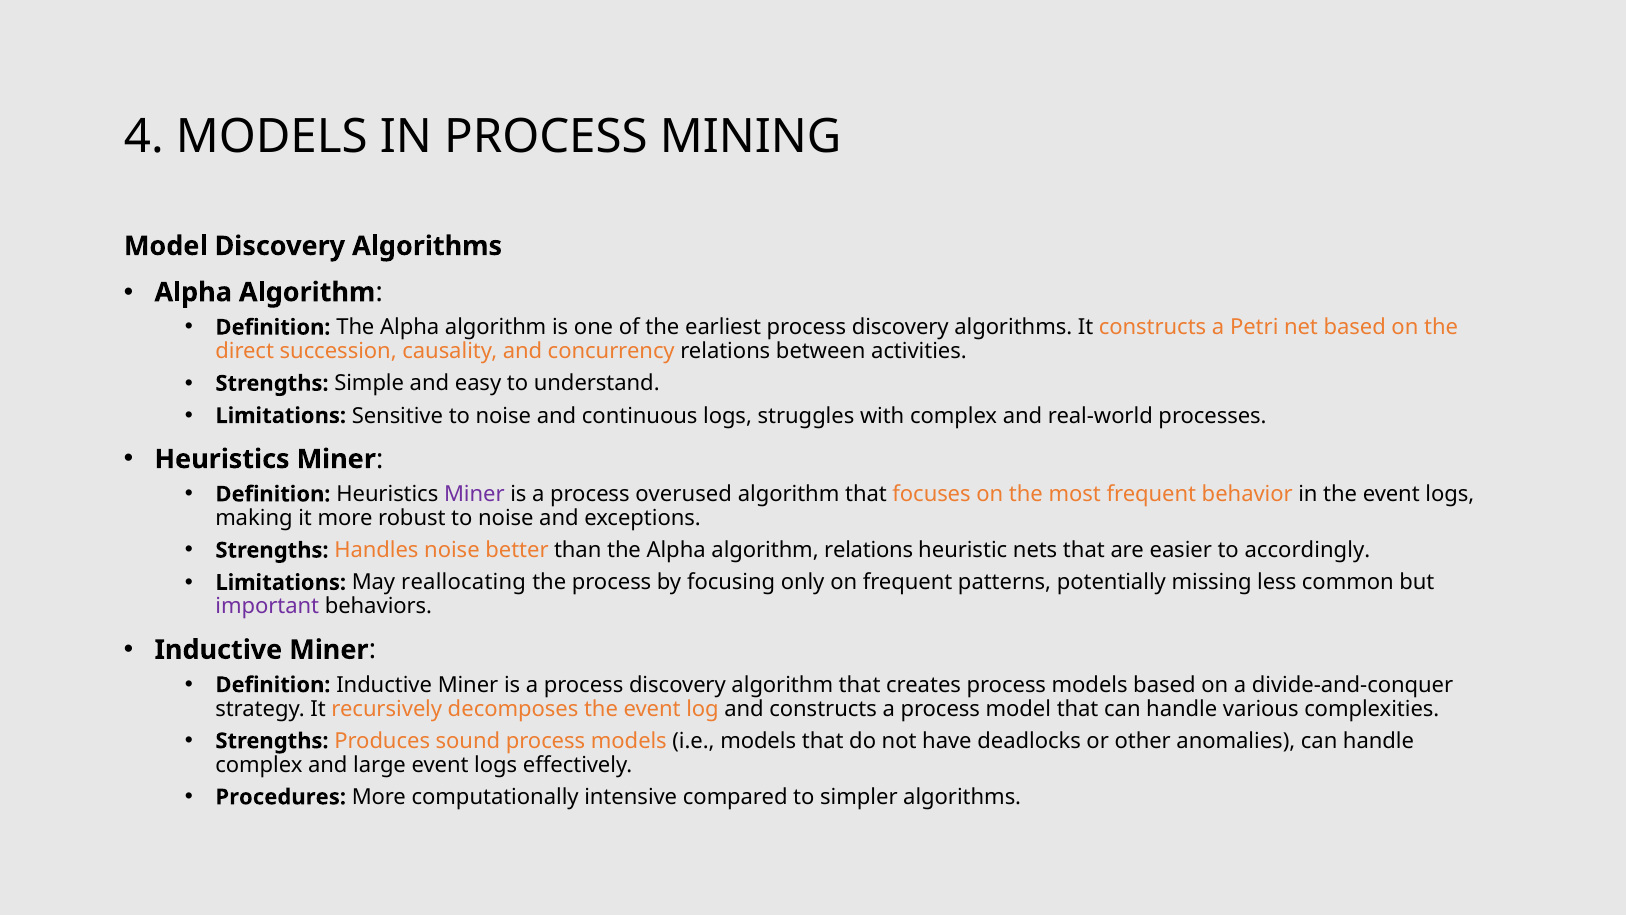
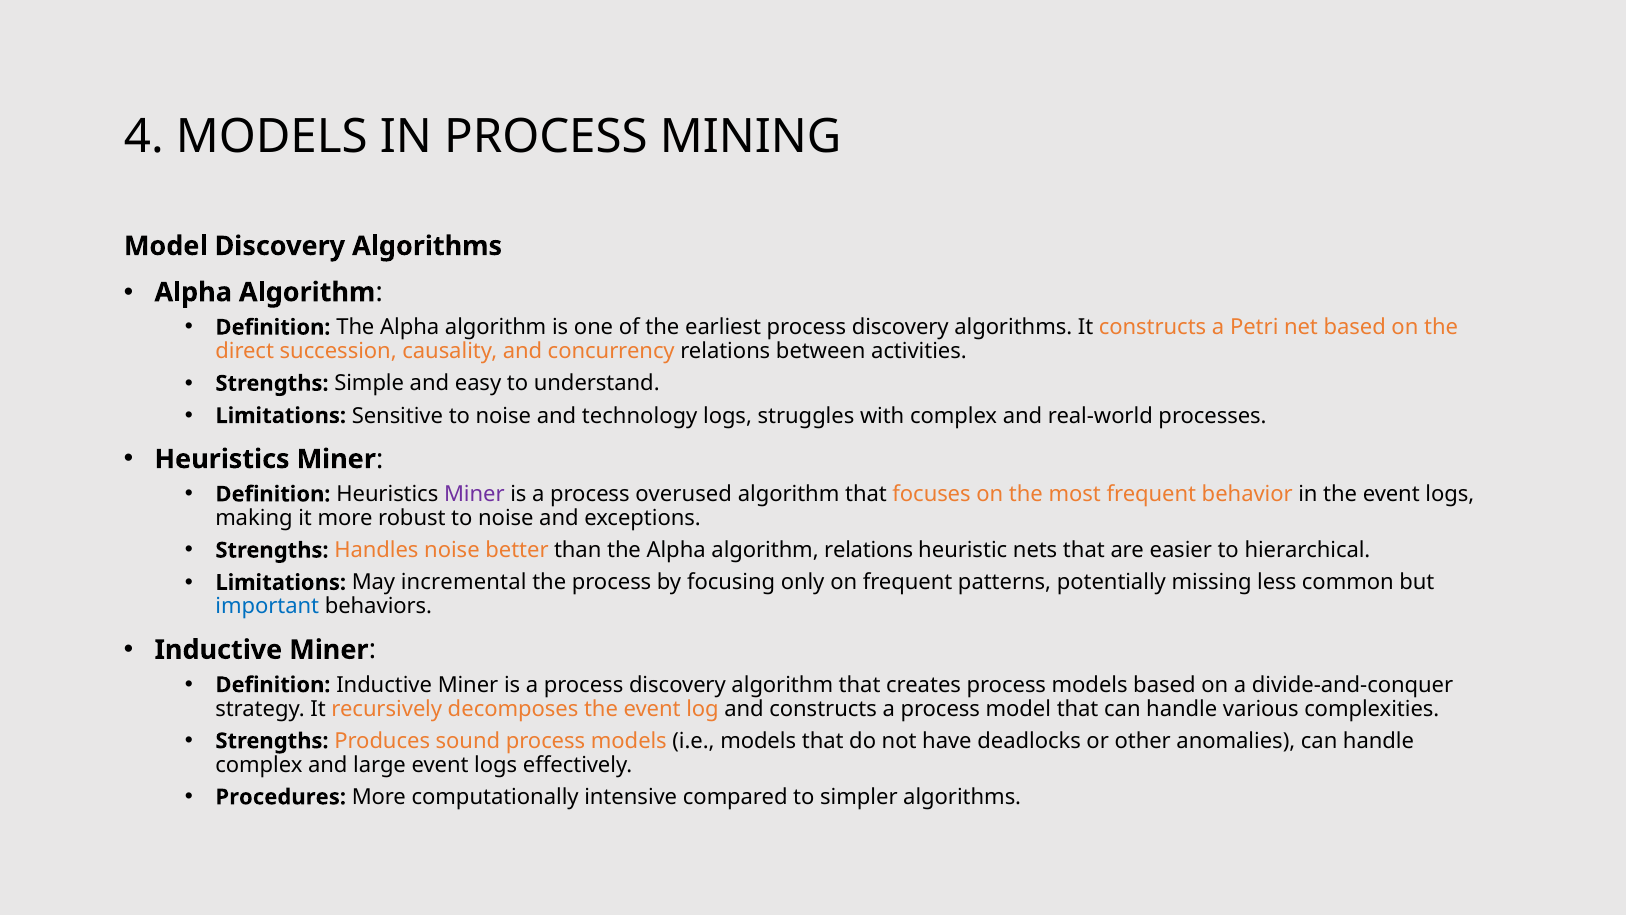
continuous: continuous -> technology
accordingly: accordingly -> hierarchical
reallocating: reallocating -> incremental
important colour: purple -> blue
